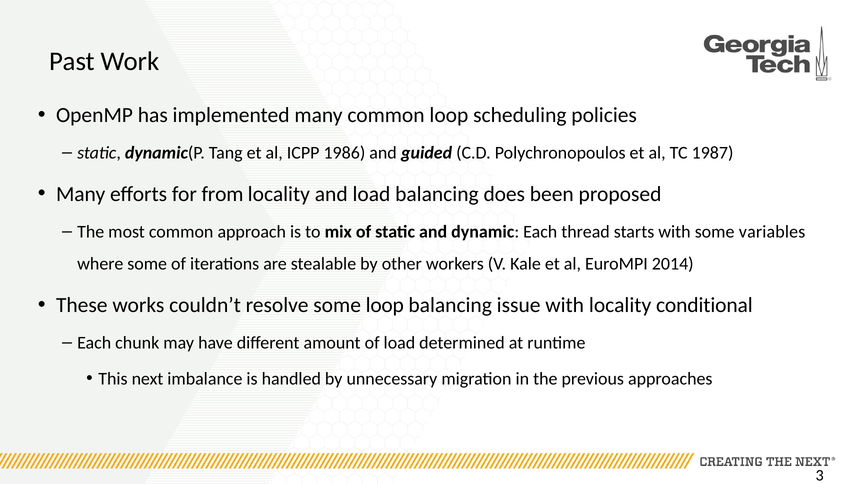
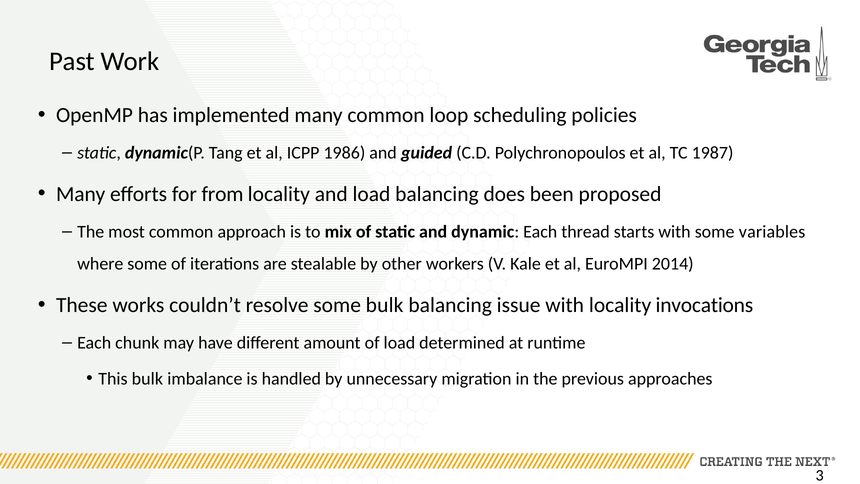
some loop: loop -> bulk
conditional: conditional -> invocations
This next: next -> bulk
